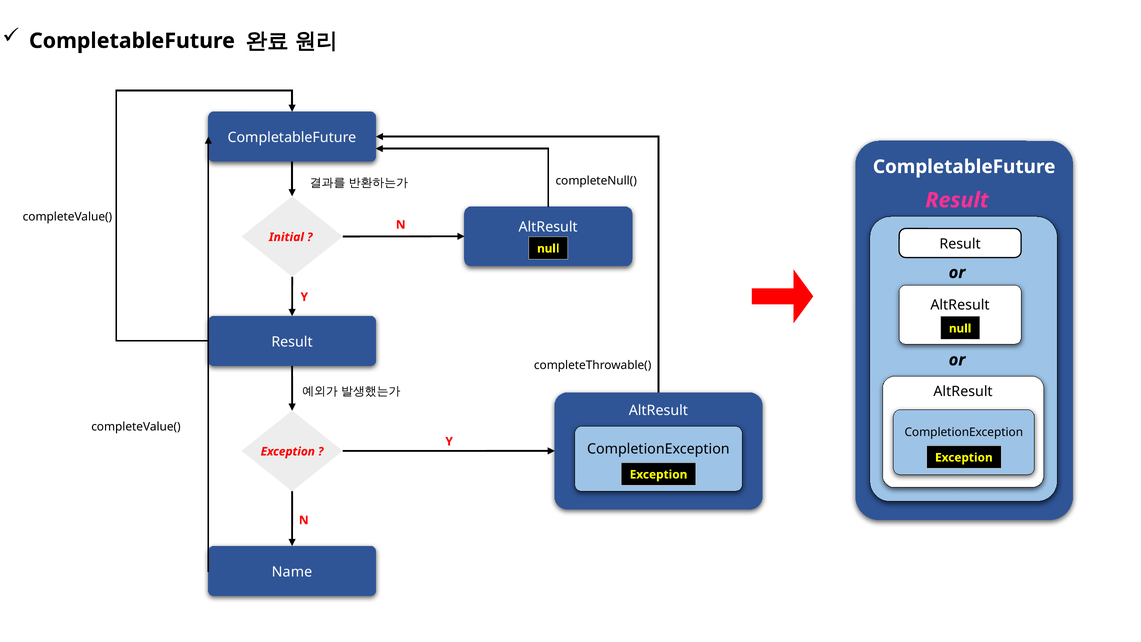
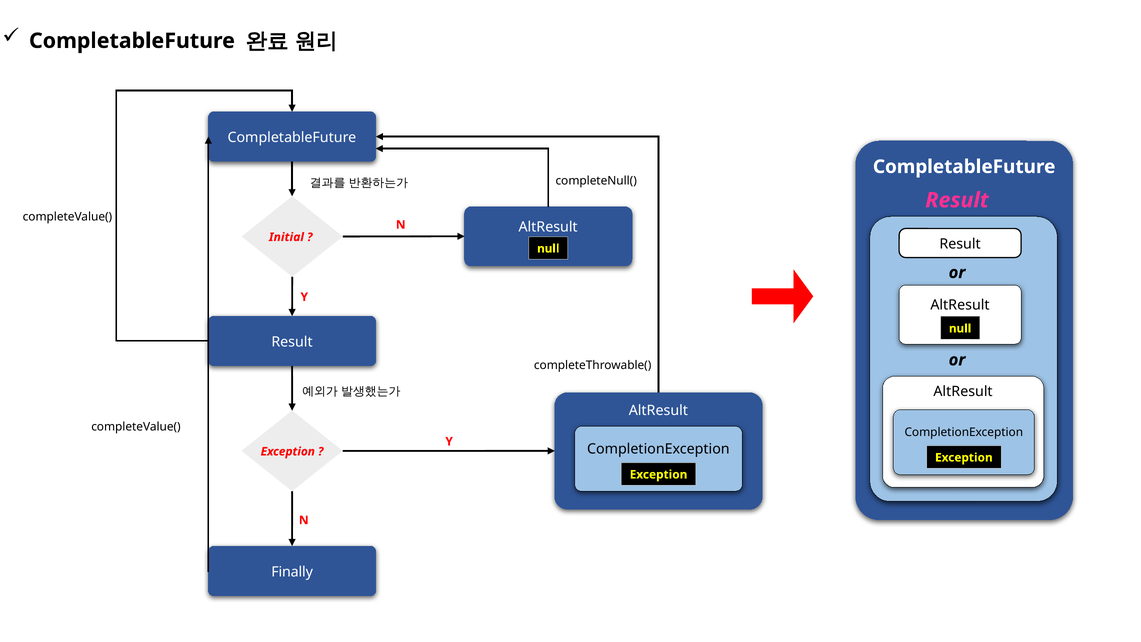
Name: Name -> Finally
